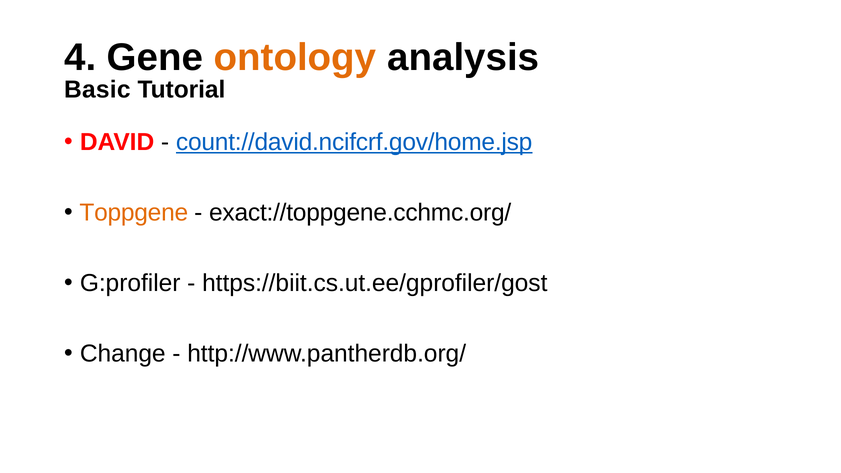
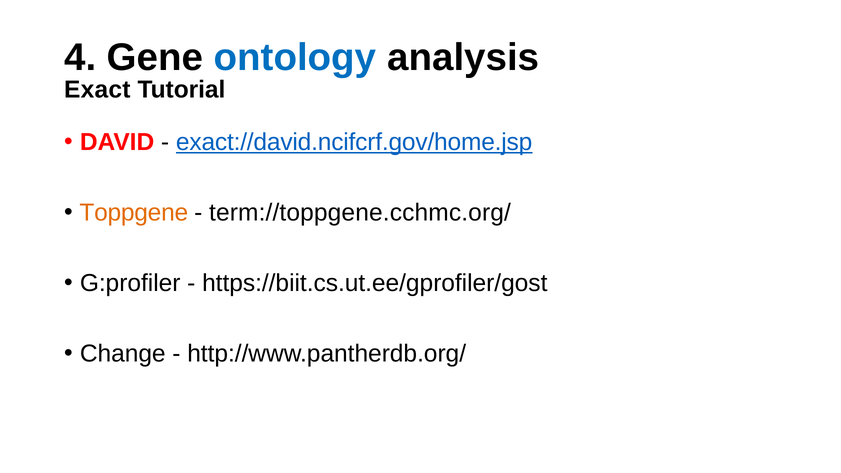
ontology colour: orange -> blue
Basic: Basic -> Exact
count://david.ncifcrf.gov/home.jsp: count://david.ncifcrf.gov/home.jsp -> exact://david.ncifcrf.gov/home.jsp
exact://toppgene.cchmc.org/: exact://toppgene.cchmc.org/ -> term://toppgene.cchmc.org/
